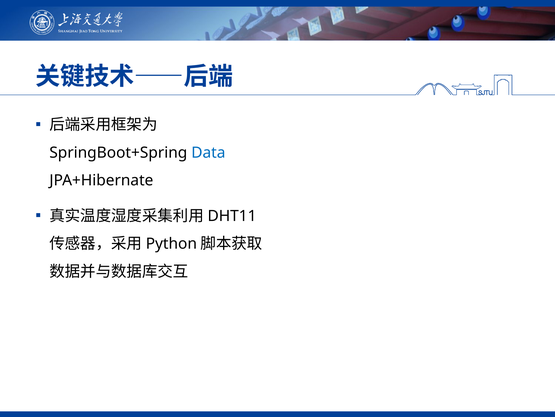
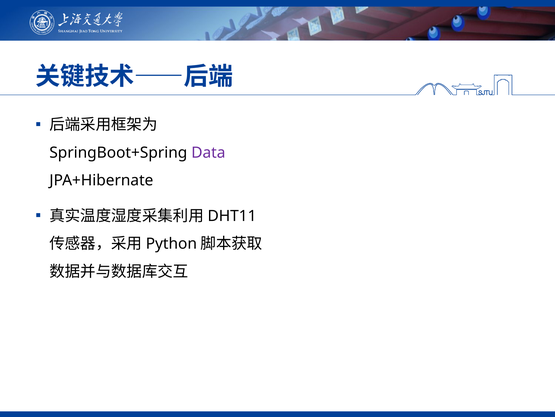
Data colour: blue -> purple
